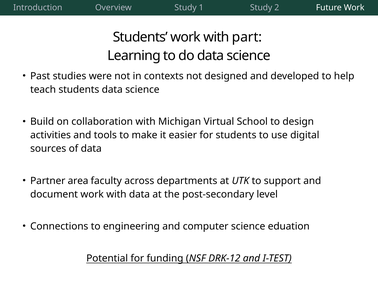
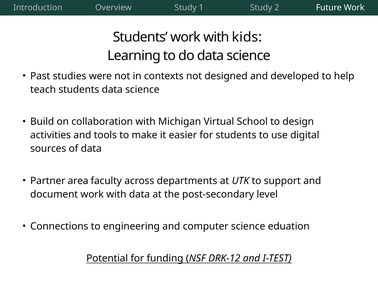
part: part -> kids
